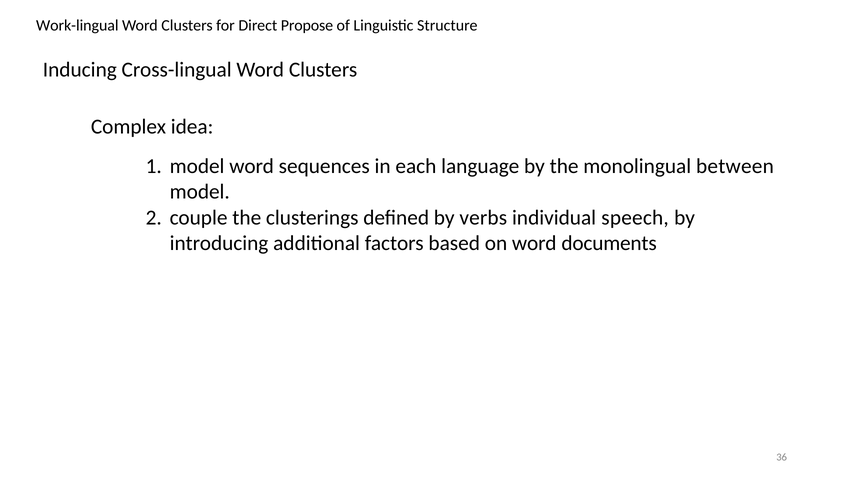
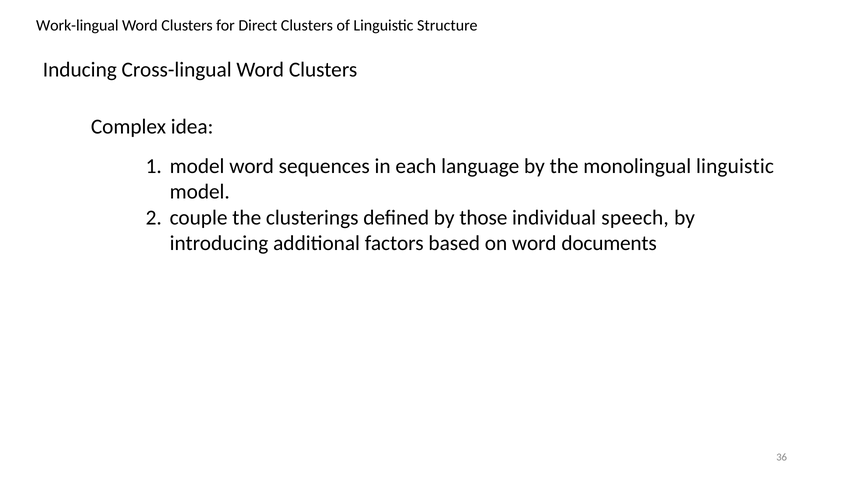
Direct Propose: Propose -> Clusters
monolingual between: between -> linguistic
verbs: verbs -> those
